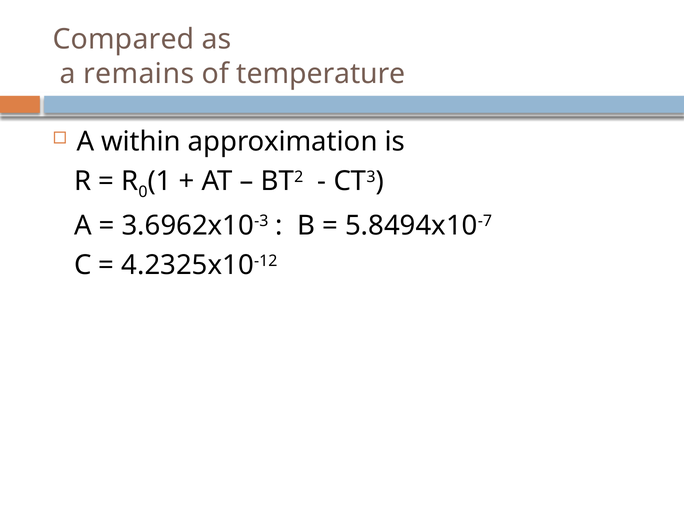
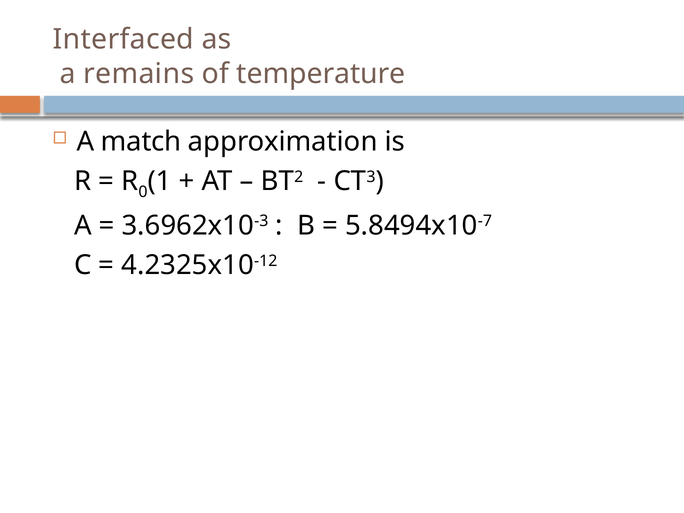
Compared: Compared -> Interfaced
within: within -> match
